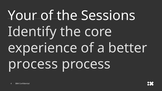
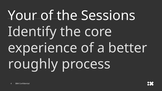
process at (33, 64): process -> roughly
